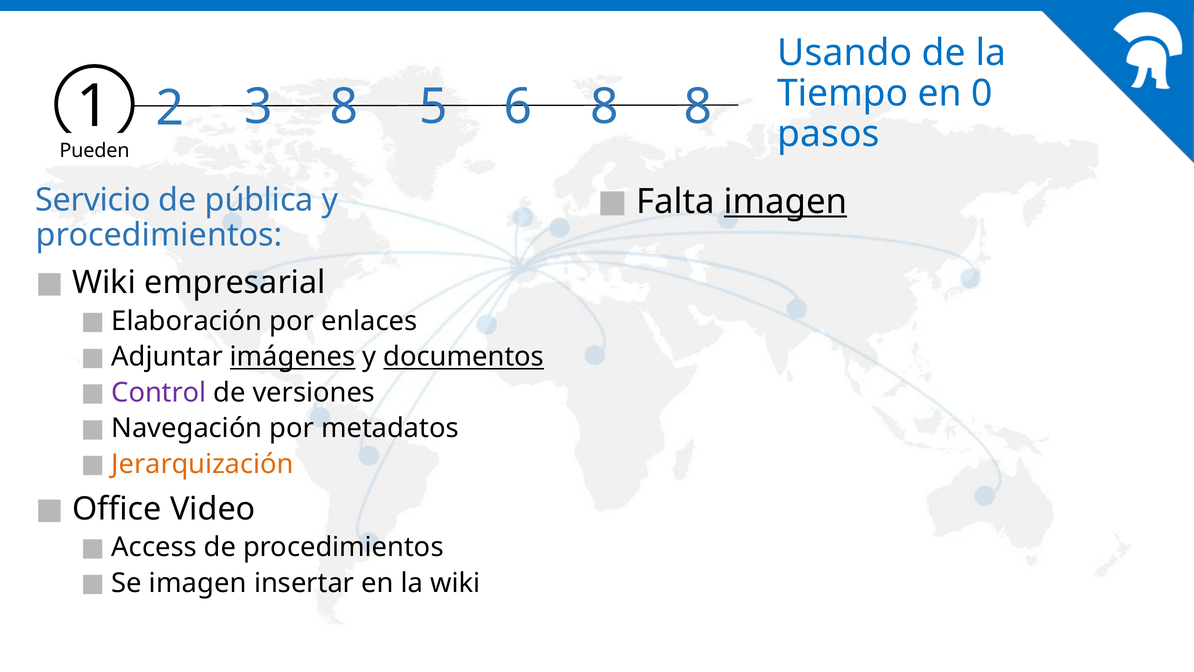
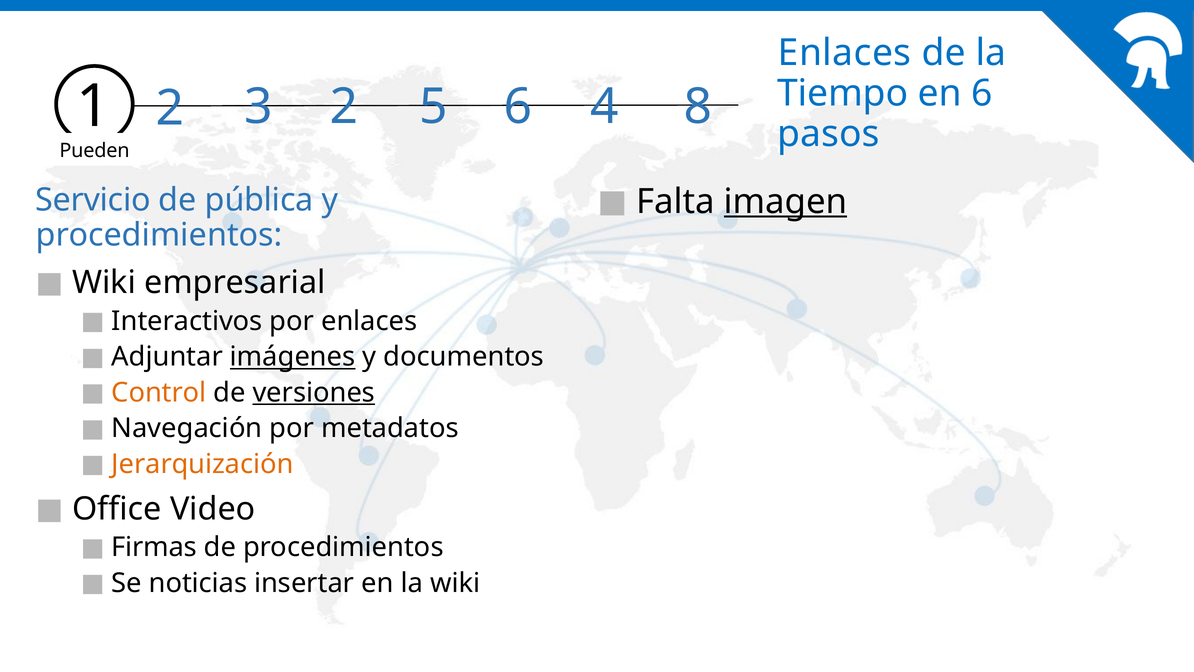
Usando at (845, 53): Usando -> Enlaces
en 0: 0 -> 6
3 8: 8 -> 2
6 8: 8 -> 4
Elaboración: Elaboración -> Interactivos
documentos underline: present -> none
Control colour: purple -> orange
versiones underline: none -> present
Access: Access -> Firmas
Se imagen: imagen -> noticias
